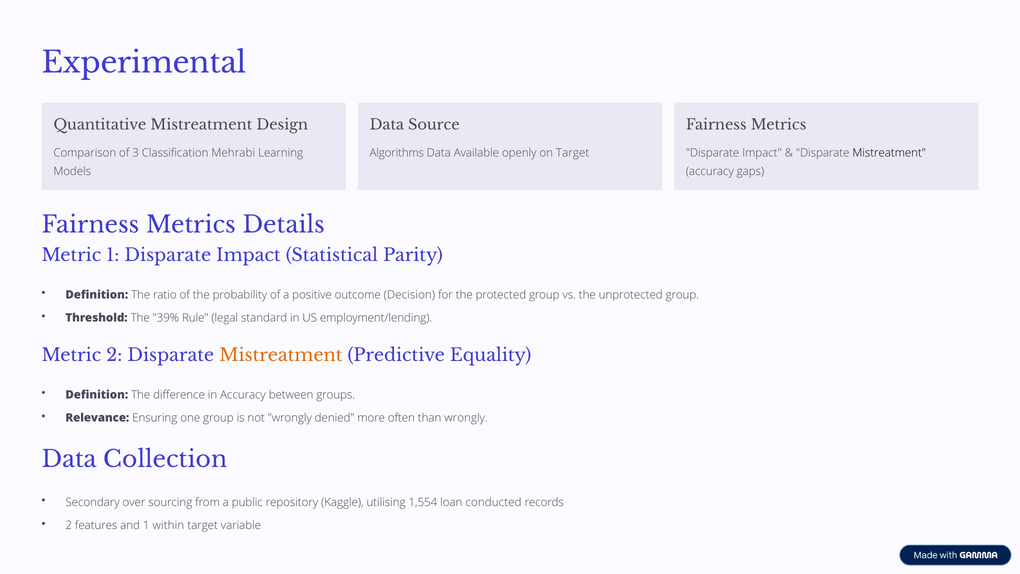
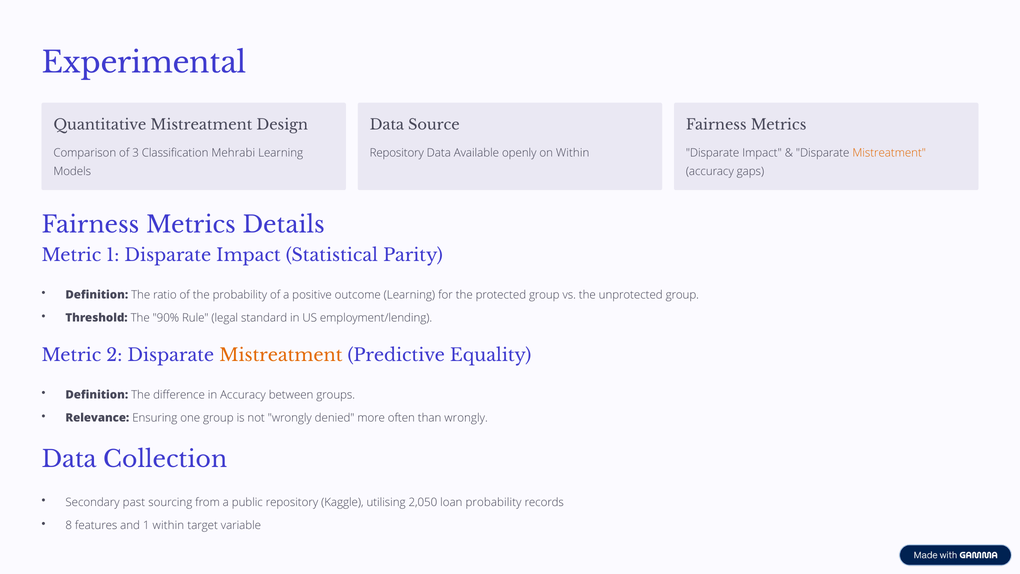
Algorithms at (397, 153): Algorithms -> Repository
on Target: Target -> Within
Mistreatment at (889, 153) colour: black -> orange
outcome Decision: Decision -> Learning
39%: 39% -> 90%
over: over -> past
1,554: 1,554 -> 2,050
loan conducted: conducted -> probability
2 at (69, 525): 2 -> 8
